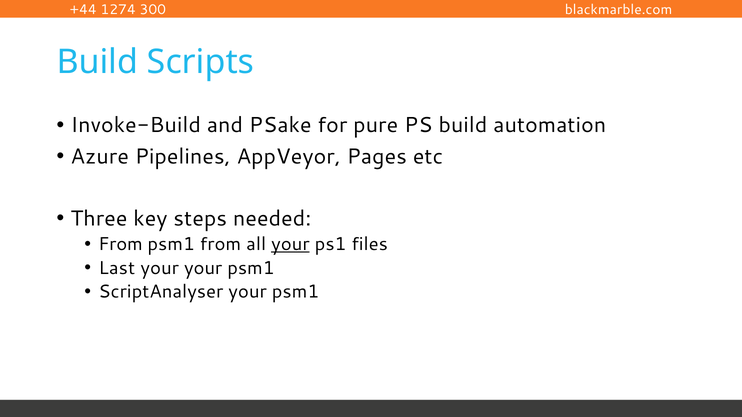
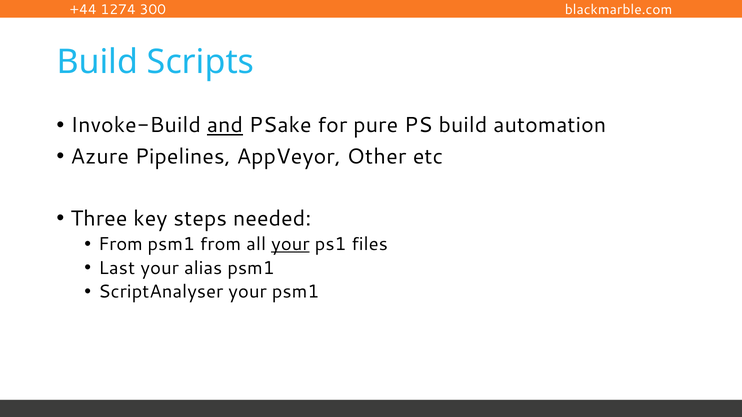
and underline: none -> present
Pages: Pages -> Other
your your: your -> alias
